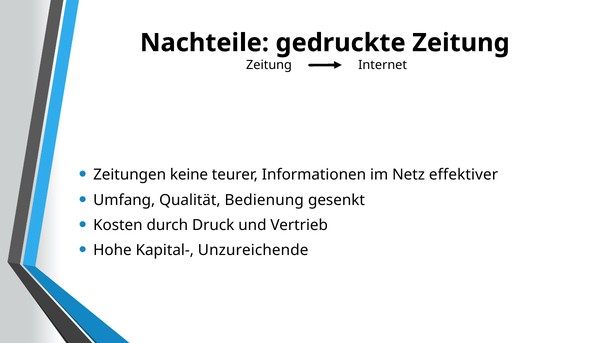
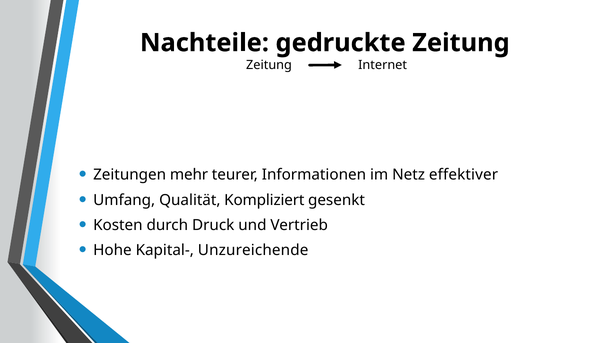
keine: keine -> mehr
Bedienung: Bedienung -> Kompliziert
